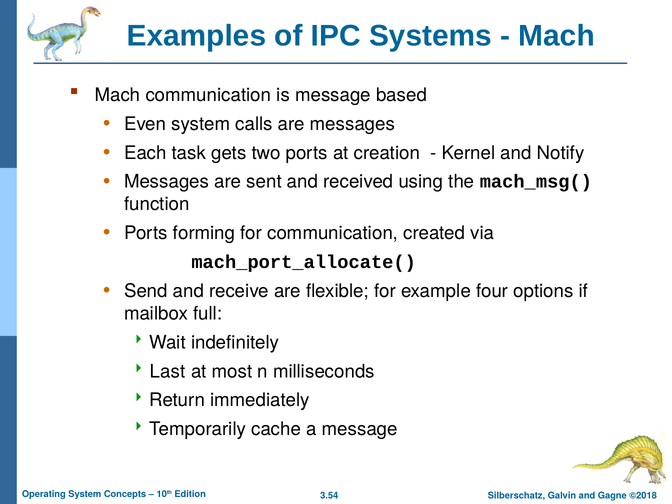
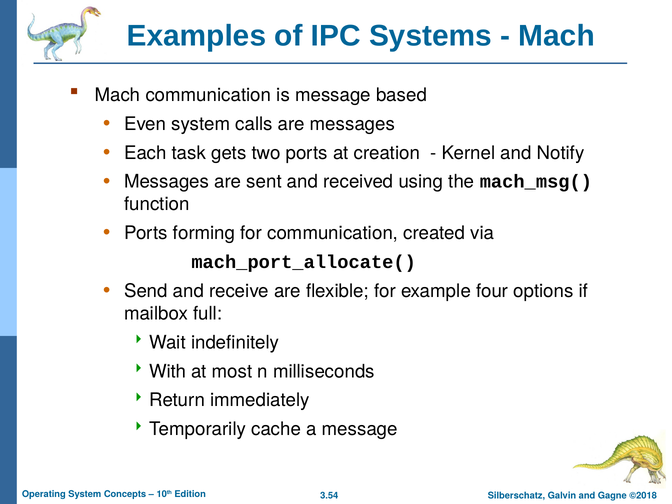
Last: Last -> With
